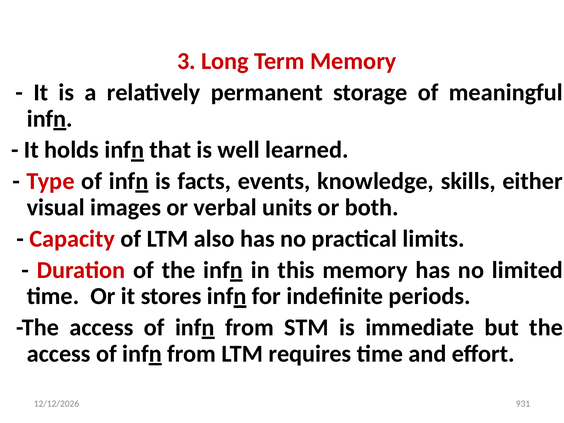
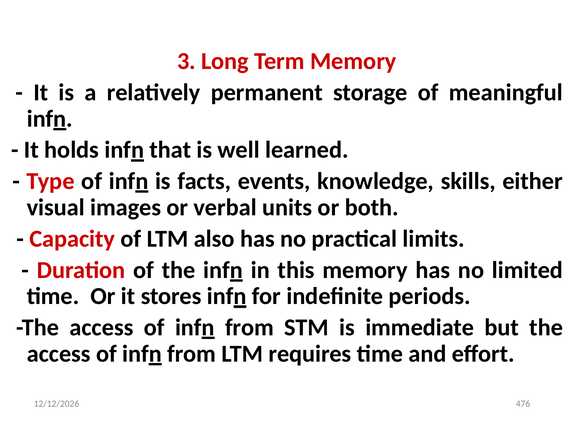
931: 931 -> 476
